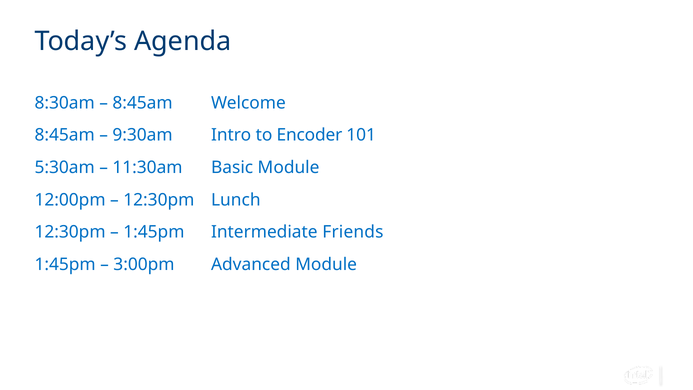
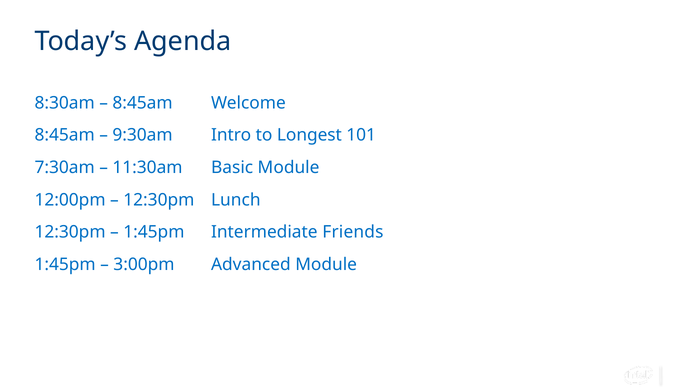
Encoder: Encoder -> Longest
5:30am: 5:30am -> 7:30am
